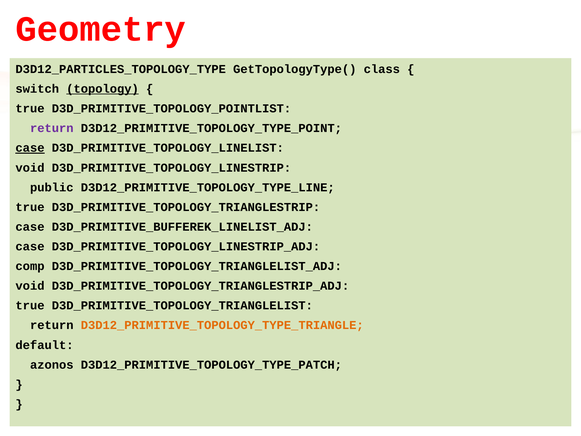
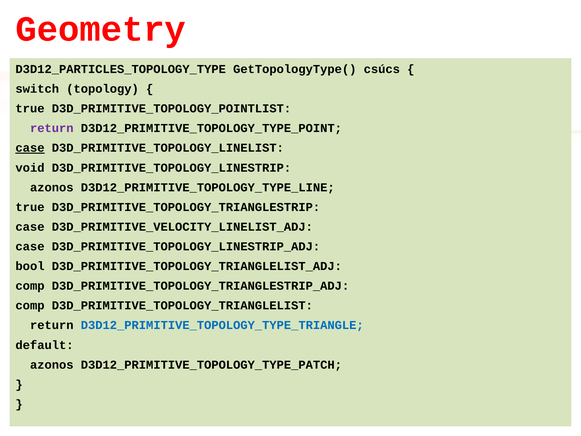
class: class -> csúcs
topology underline: present -> none
public at (52, 187): public -> azonos
D3D_PRIMITIVE_BUFFEREK_LINELIST_ADJ: D3D_PRIMITIVE_BUFFEREK_LINELIST_ADJ -> D3D_PRIMITIVE_VELOCITY_LINELIST_ADJ
comp: comp -> bool
void at (30, 286): void -> comp
true at (30, 305): true -> comp
D3D12_PRIMITIVE_TOPOLOGY_TYPE_TRIANGLE colour: orange -> blue
